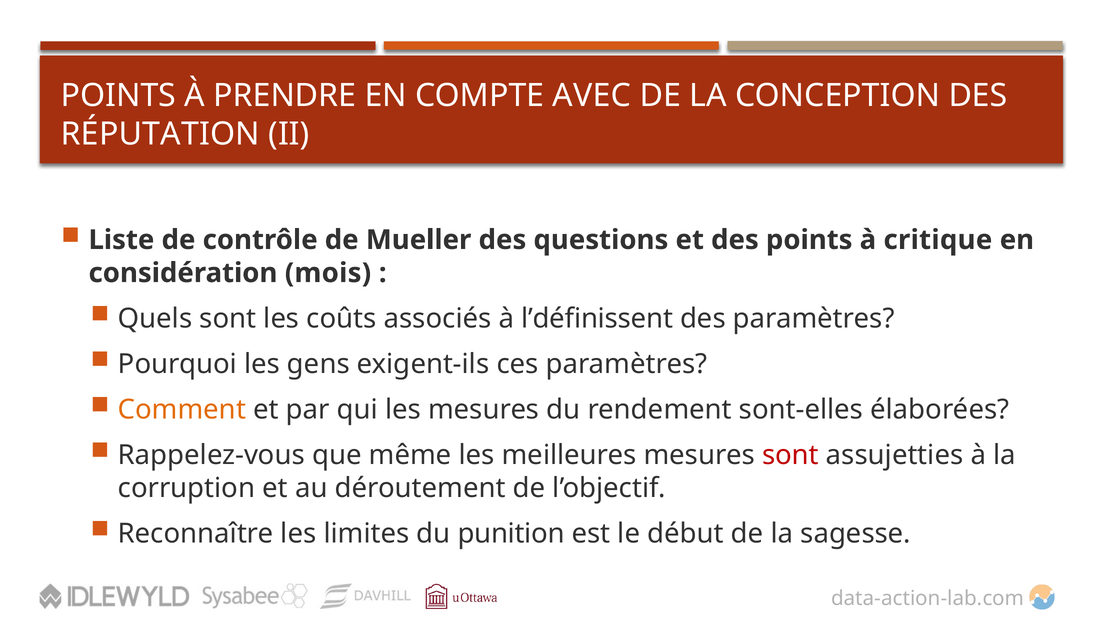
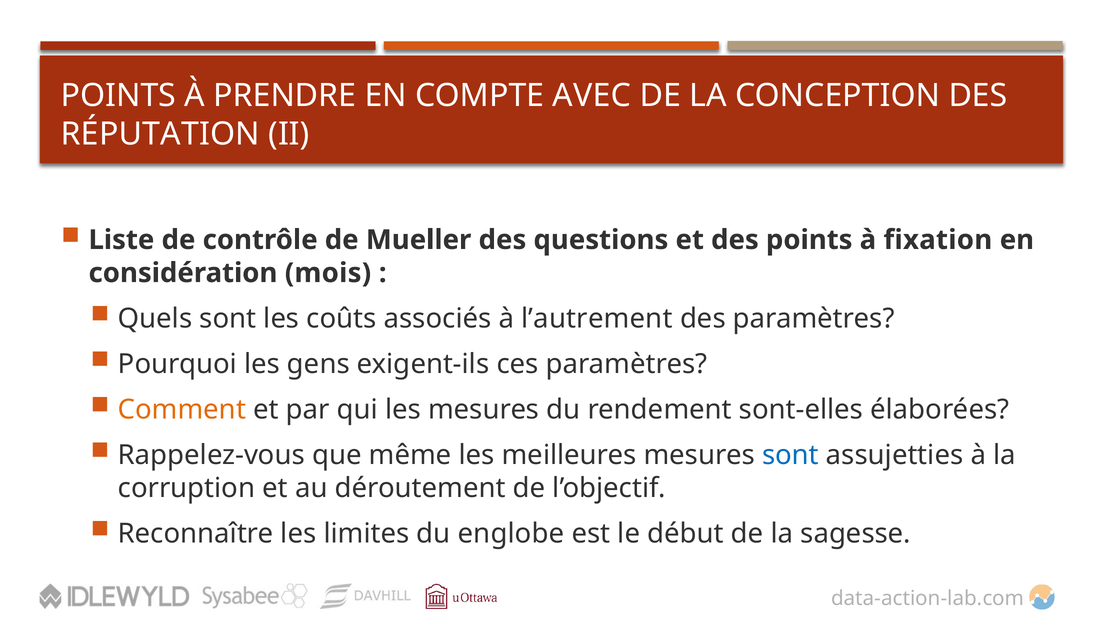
critique: critique -> fixation
l’définissent: l’définissent -> l’autrement
sont at (790, 455) colour: red -> blue
punition: punition -> englobe
